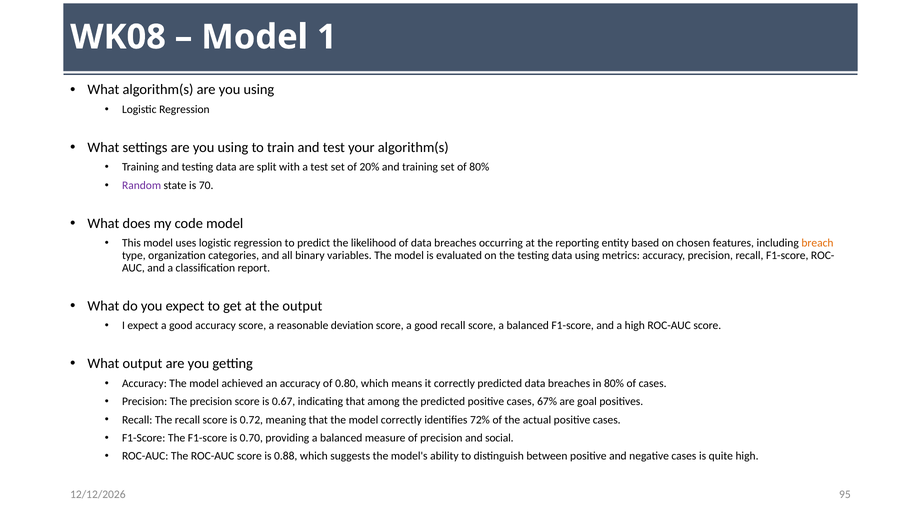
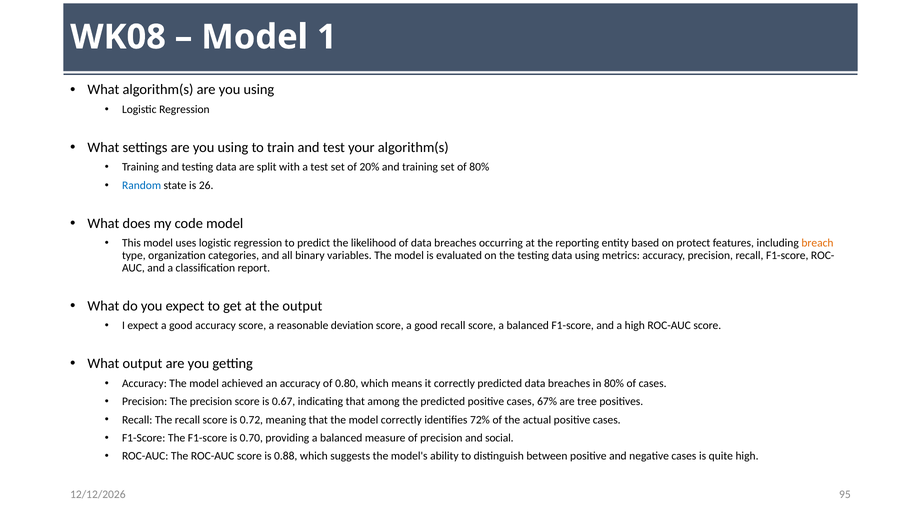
Random colour: purple -> blue
70: 70 -> 26
chosen: chosen -> protect
goal: goal -> tree
